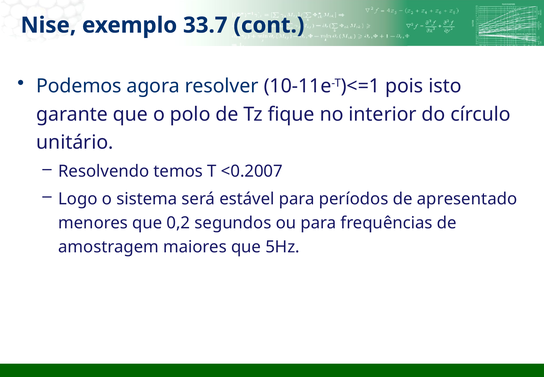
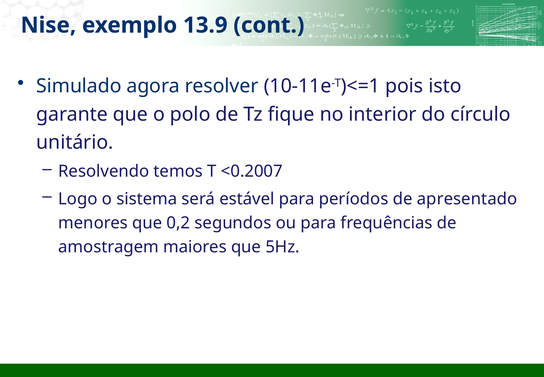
33.7: 33.7 -> 13.9
Podemos: Podemos -> Simulado
